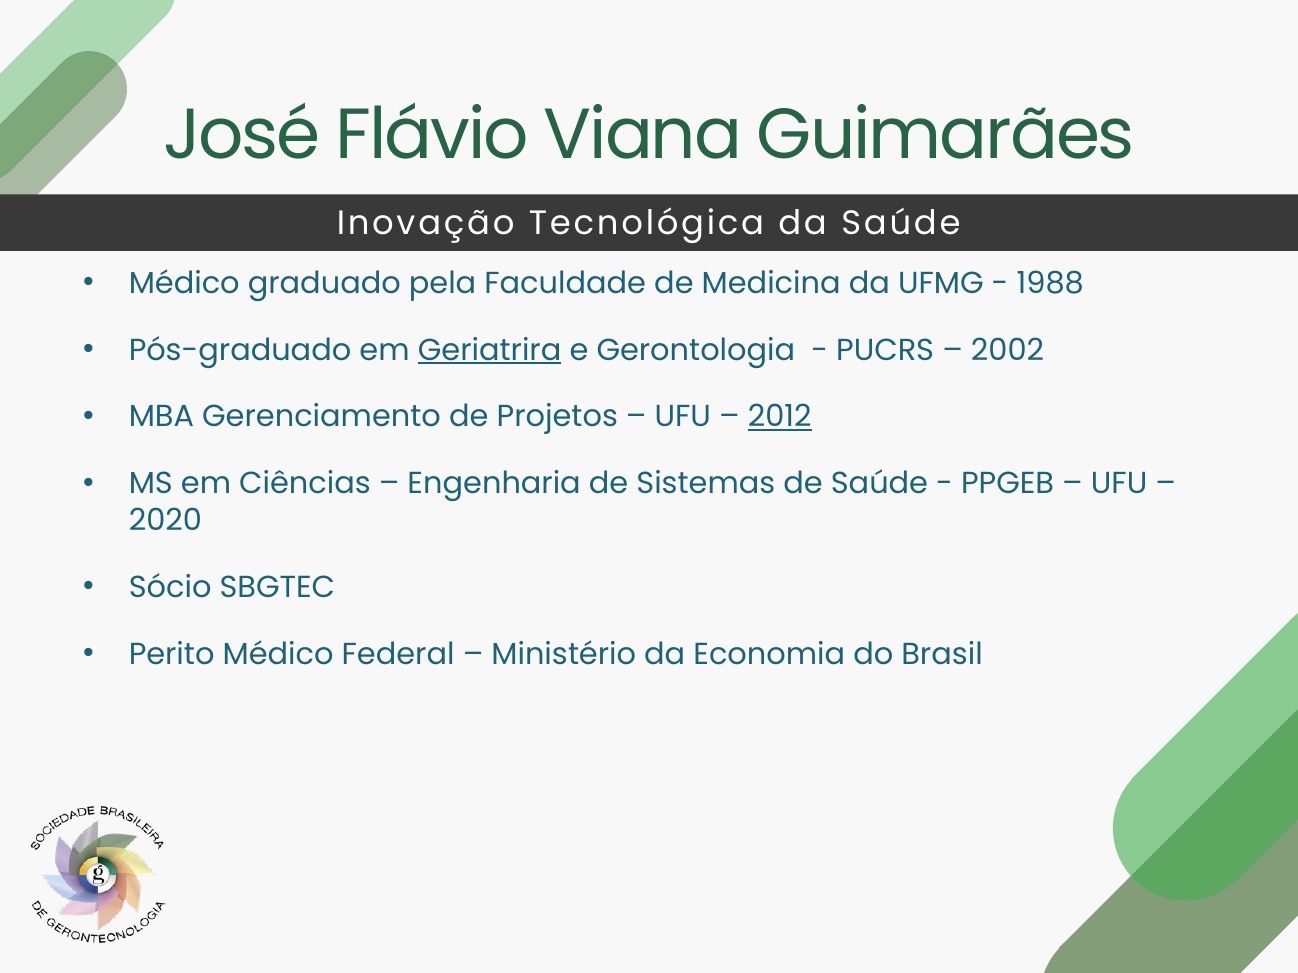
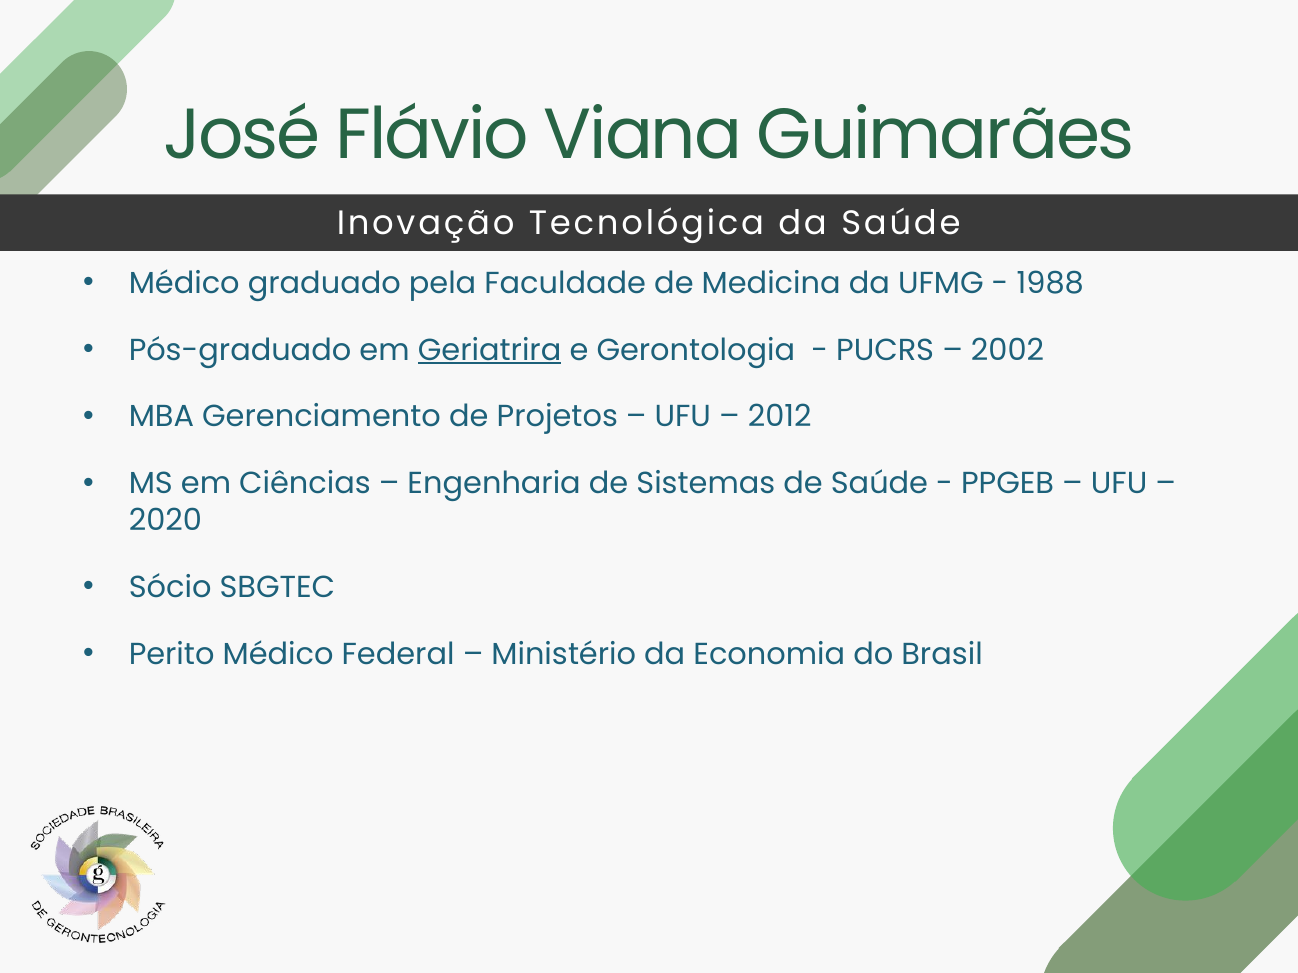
2012 underline: present -> none
